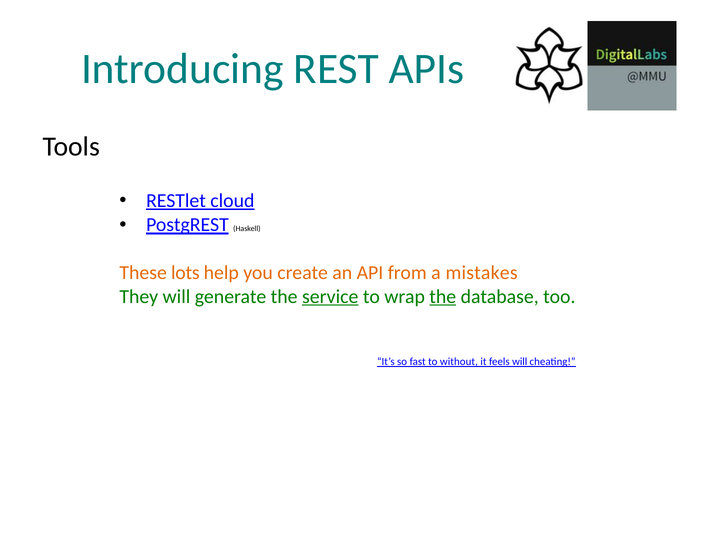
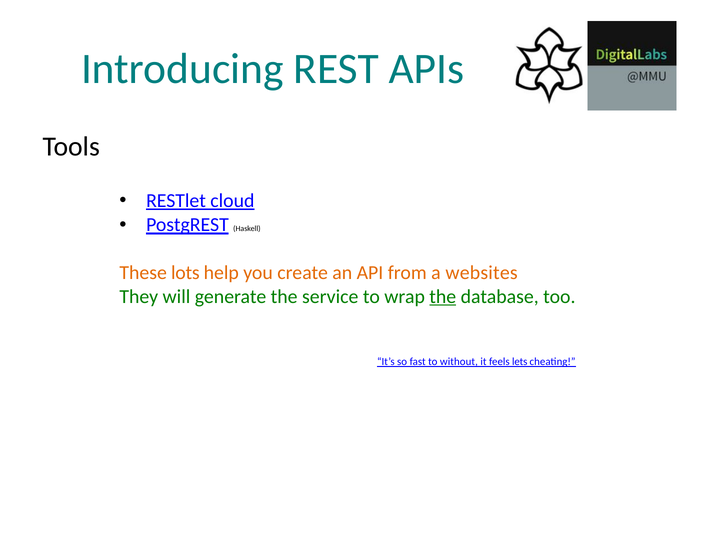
mistakes: mistakes -> websites
service underline: present -> none
feels will: will -> lets
